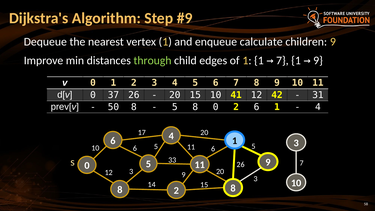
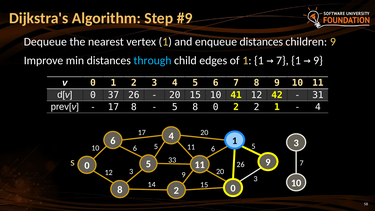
enqueue calculate: calculate -> distances
through colour: light green -> light blue
50 at (113, 107): 50 -> 17
0 2 6: 6 -> 2
8 at (233, 188): 8 -> 0
